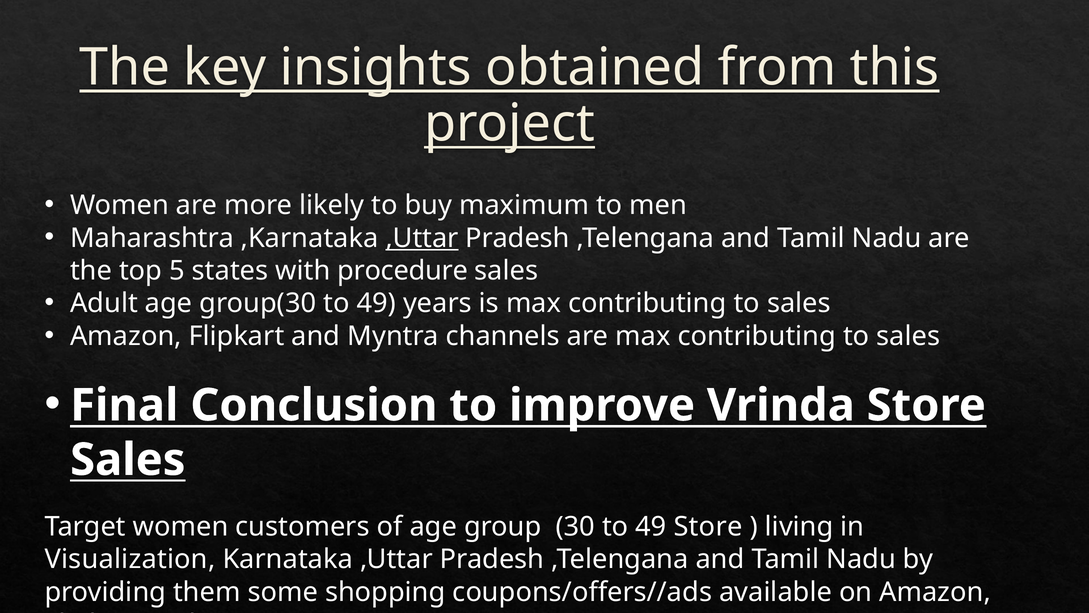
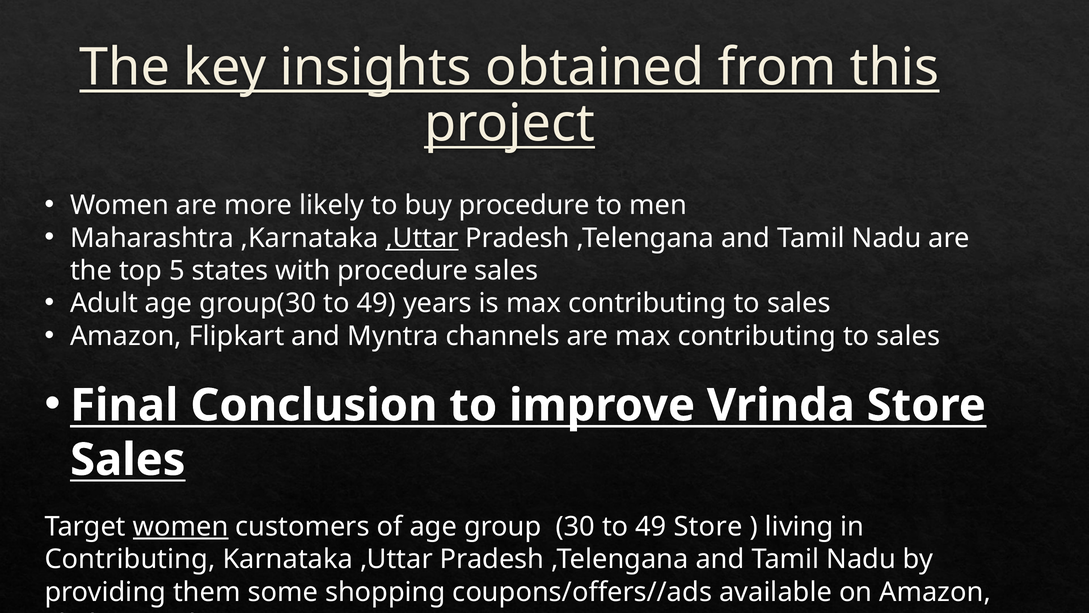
buy maximum: maximum -> procedure
women at (181, 526) underline: none -> present
Visualization at (130, 559): Visualization -> Contributing
